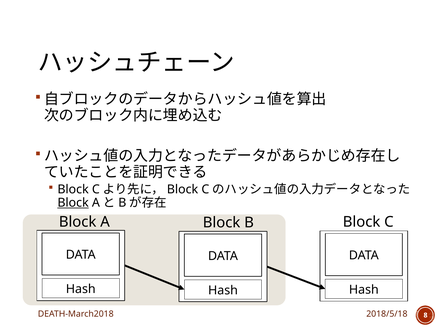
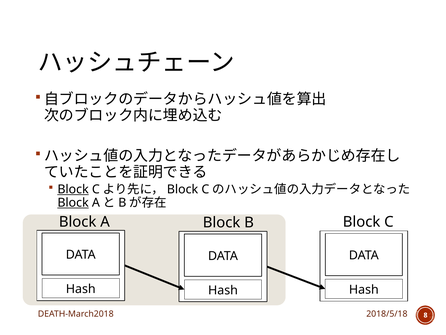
Block at (73, 189) underline: none -> present
